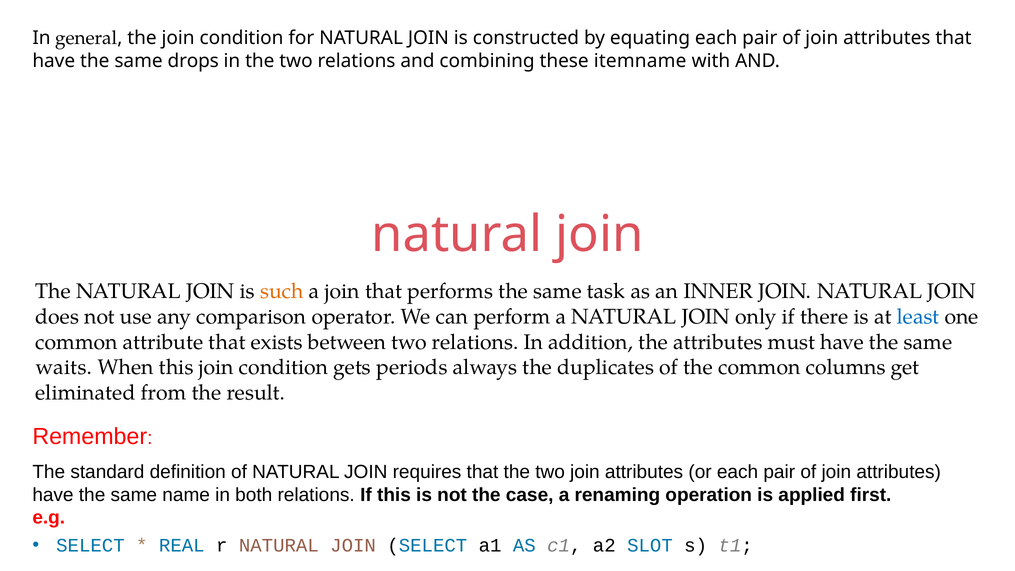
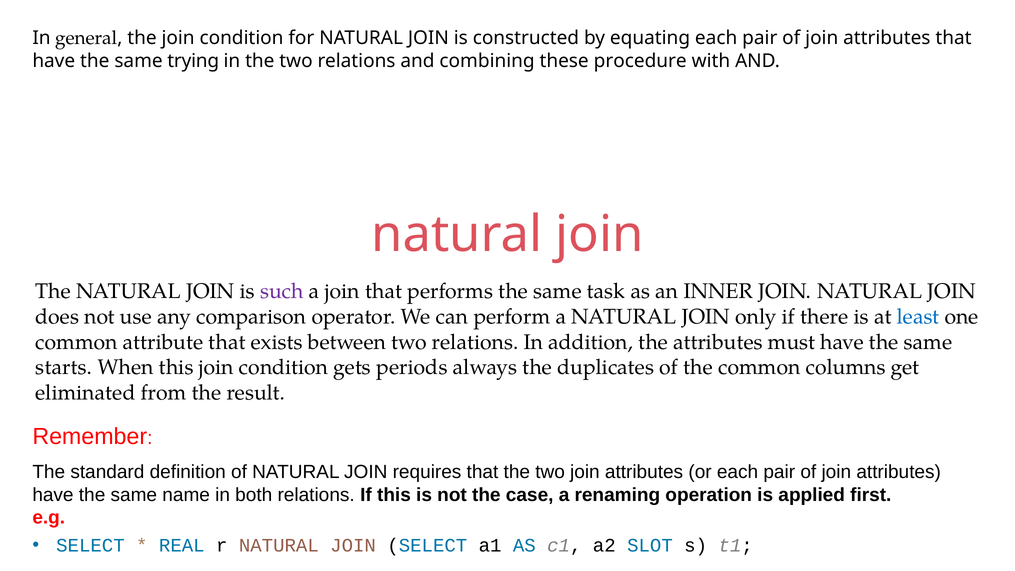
drops: drops -> trying
itemname: itemname -> procedure
such colour: orange -> purple
waits: waits -> starts
